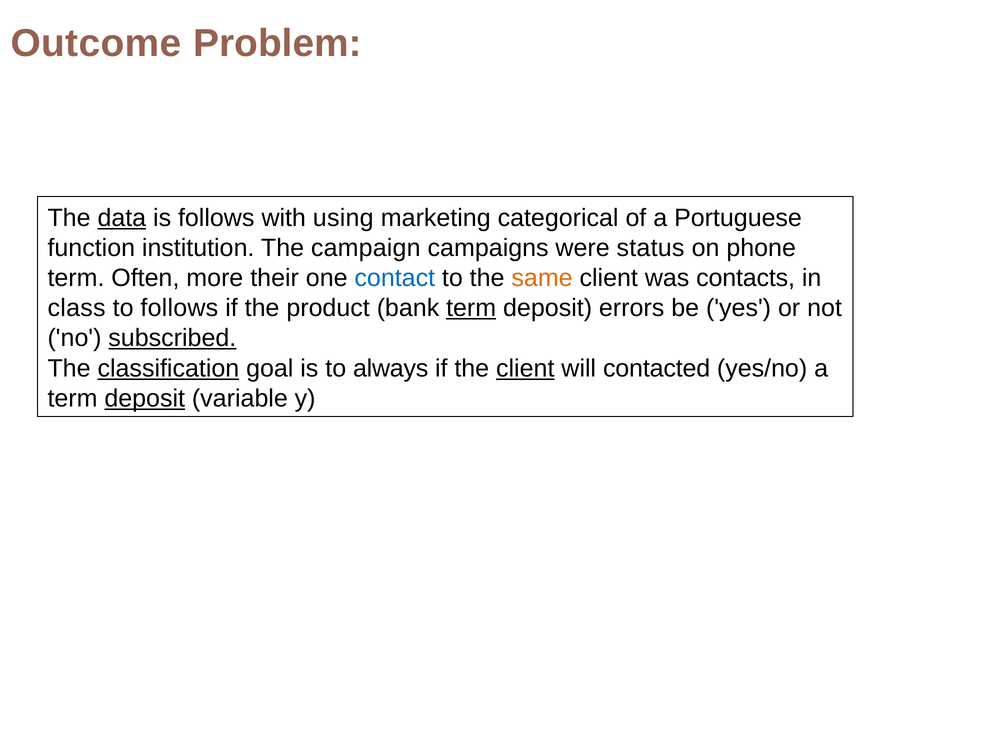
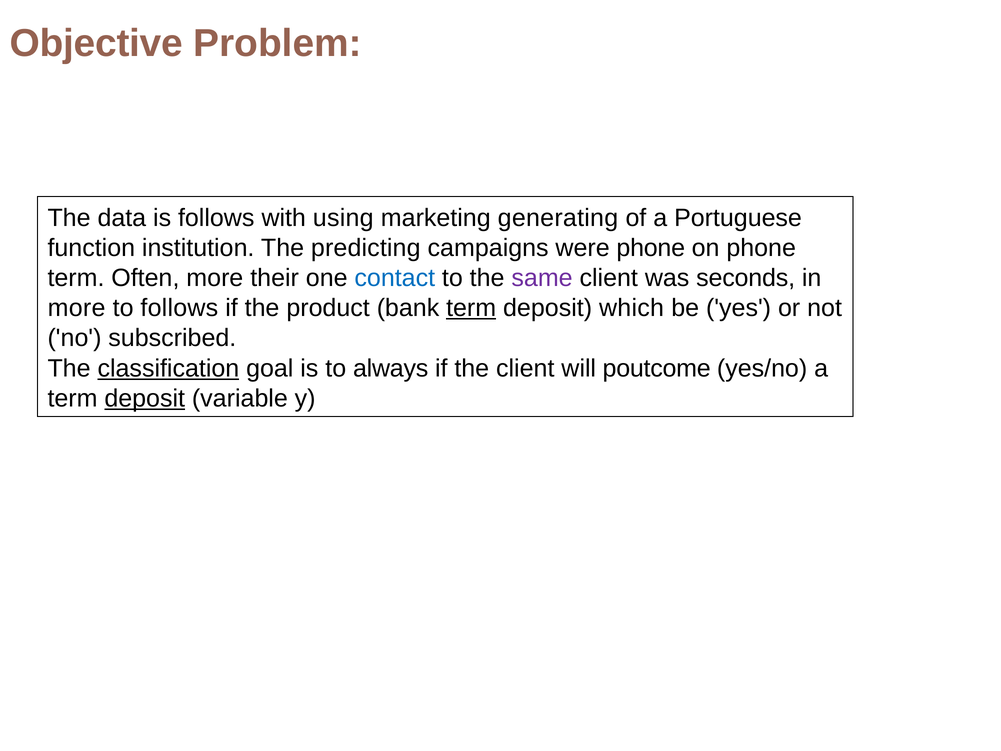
Outcome: Outcome -> Objective
data underline: present -> none
categorical: categorical -> generating
campaign: campaign -> predicting
were status: status -> phone
same colour: orange -> purple
contacts: contacts -> seconds
class at (77, 308): class -> more
errors: errors -> which
subscribed underline: present -> none
client at (525, 368) underline: present -> none
contacted: contacted -> poutcome
